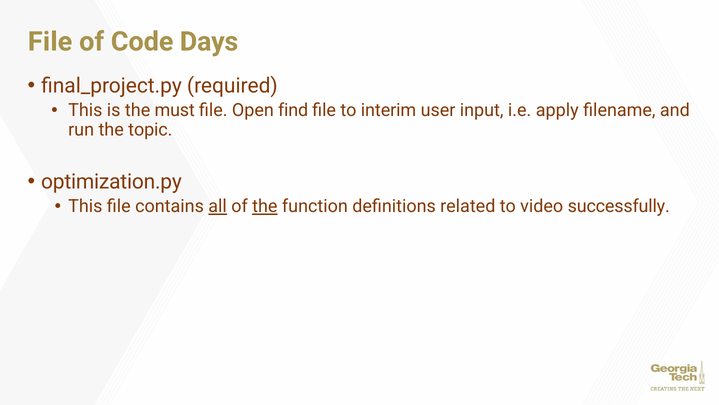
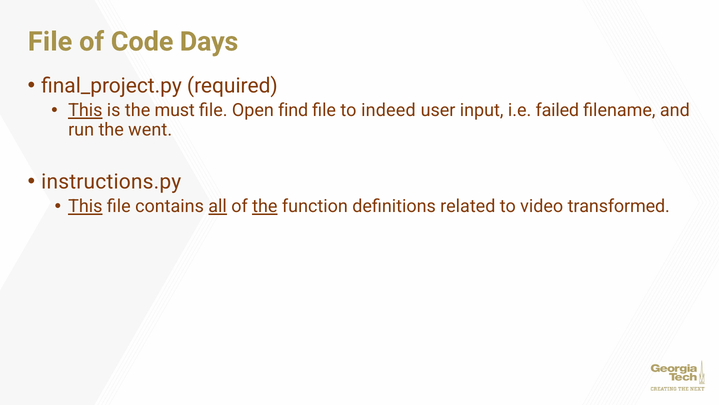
This at (85, 110) underline: none -> present
interim: interim -> indeed
apply: apply -> failed
topic: topic -> went
optimization.py: optimization.py -> instructions.py
This at (85, 206) underline: none -> present
successfully: successfully -> transformed
